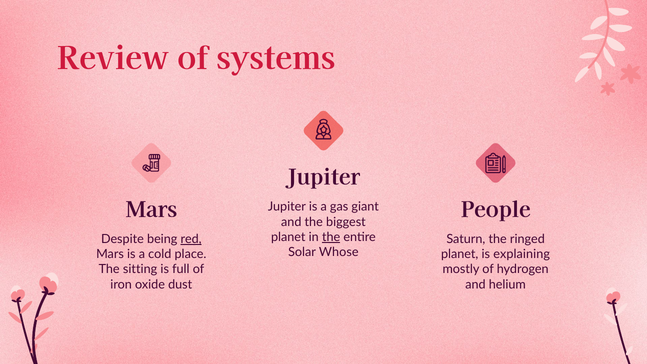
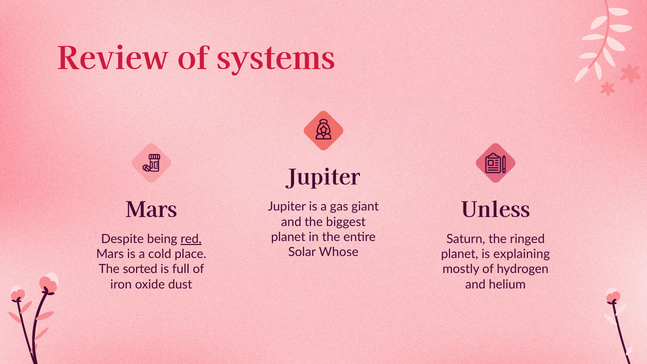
People: People -> Unless
the at (331, 237) underline: present -> none
sitting: sitting -> sorted
